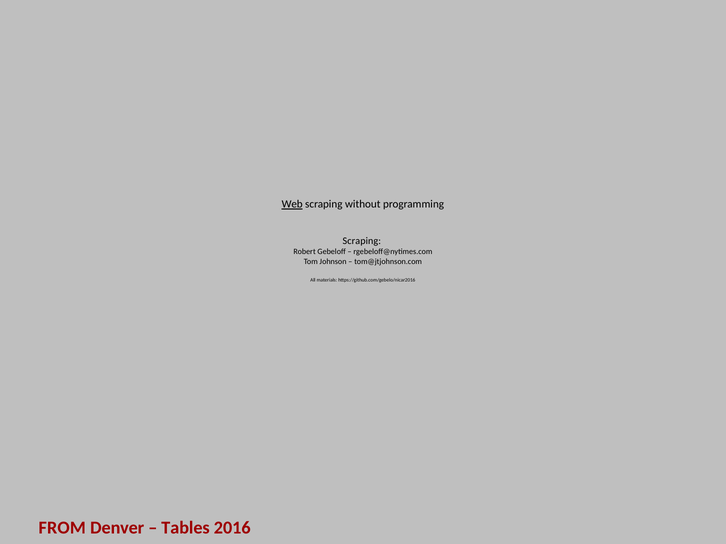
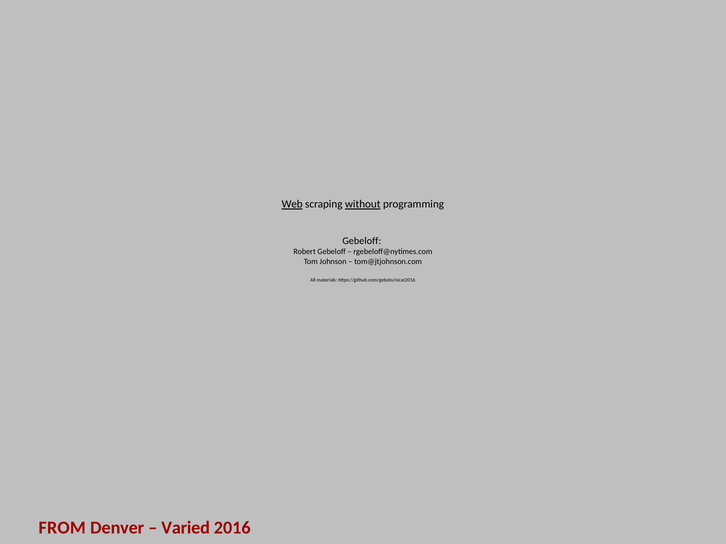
without underline: none -> present
Scraping at (362, 241): Scraping -> Gebeloff
Tables: Tables -> Varied
